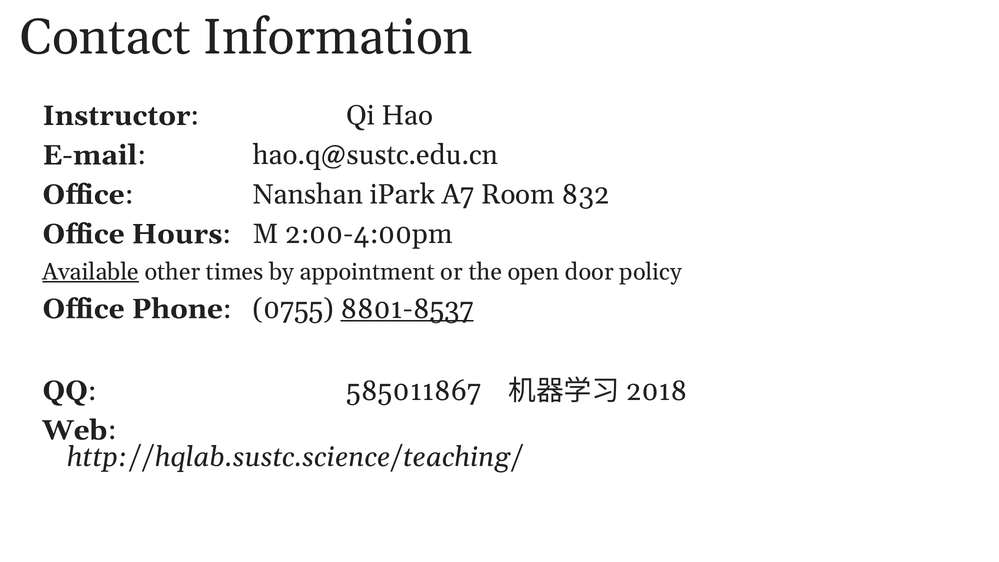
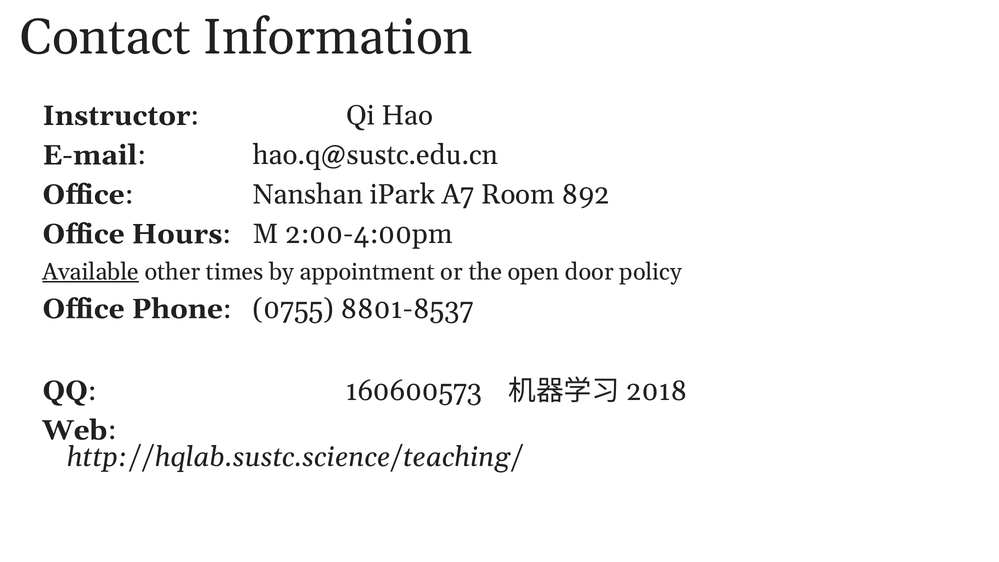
832: 832 -> 892
8801-8537 underline: present -> none
585011867: 585011867 -> 160600573
